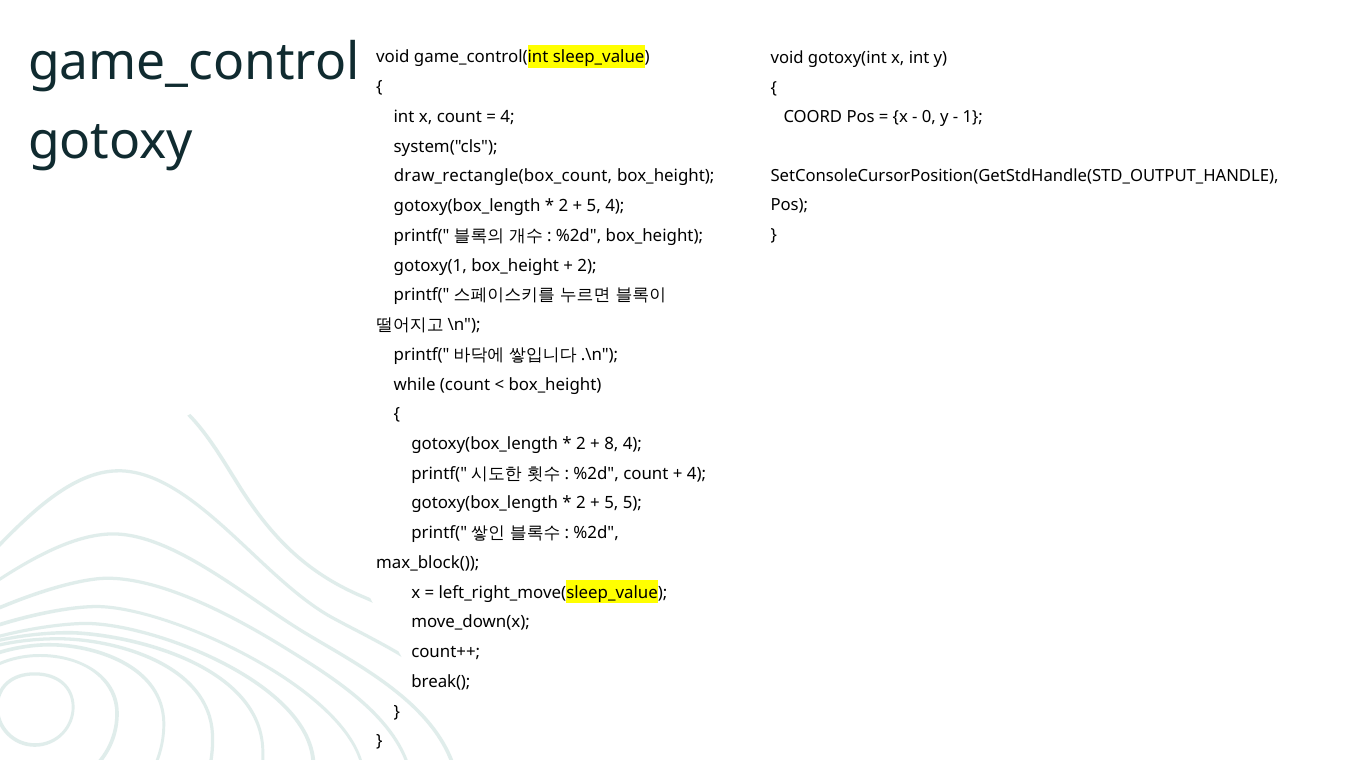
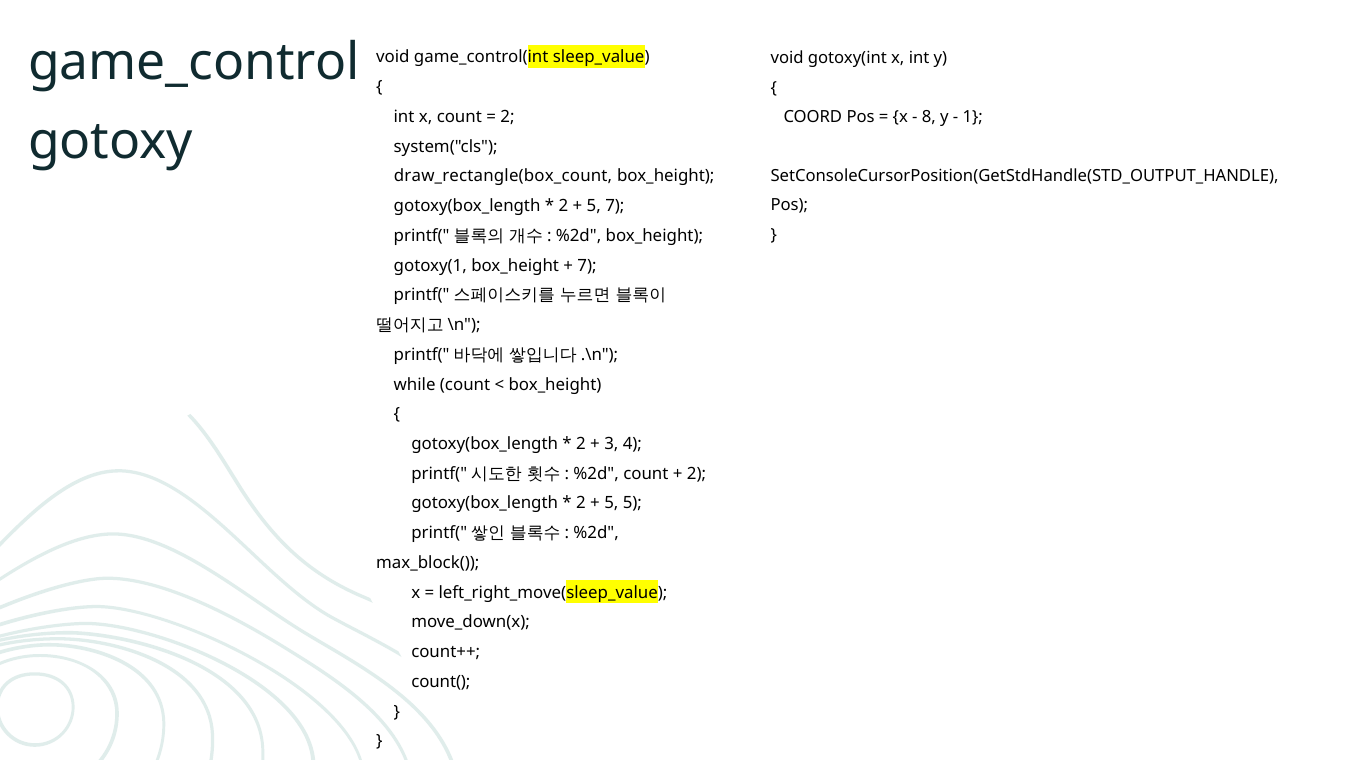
4 at (507, 117): 4 -> 2
0: 0 -> 8
5 4: 4 -> 7
2 at (587, 265): 2 -> 7
8: 8 -> 3
4 at (697, 473): 4 -> 2
break(: break( -> count(
